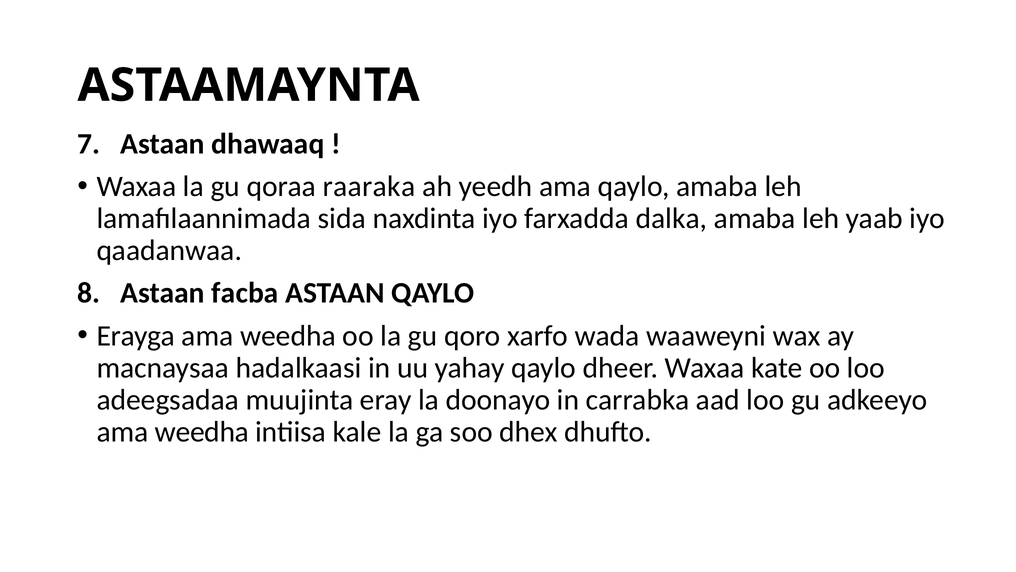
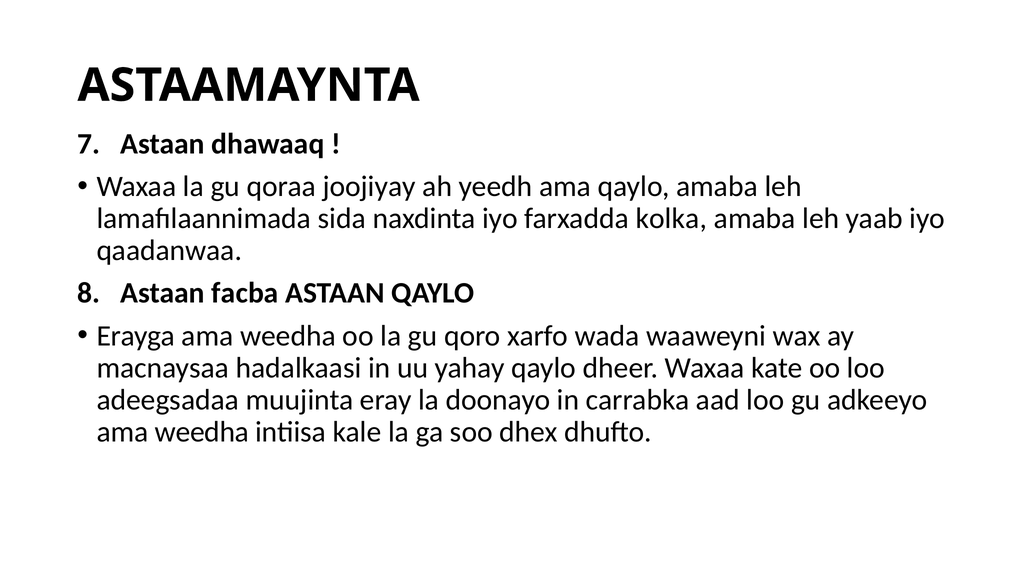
raaraka: raaraka -> joojiyay
dalka: dalka -> kolka
